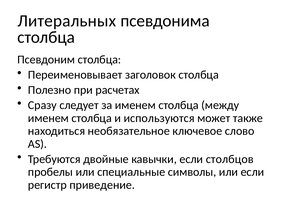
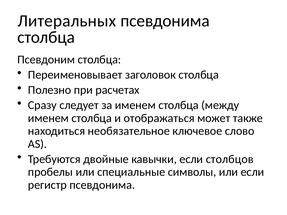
используются: используются -> отображаться
регистр приведение: приведение -> псевдонима
